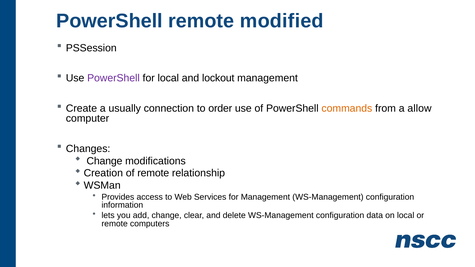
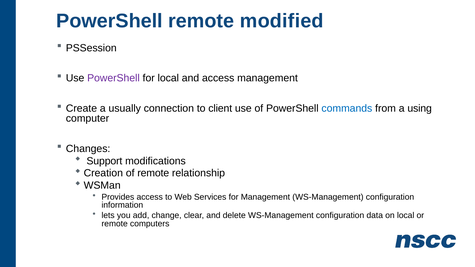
and lockout: lockout -> access
order: order -> client
commands colour: orange -> blue
allow: allow -> using
Change at (104, 161): Change -> Support
